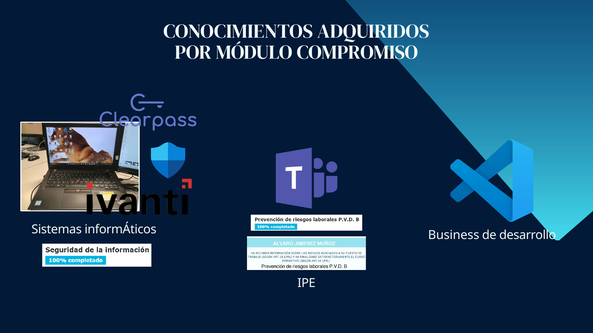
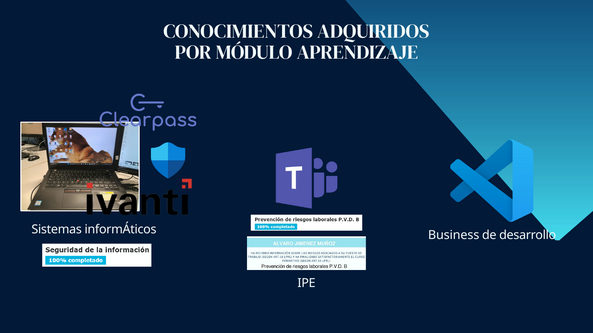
COMPROMISO: COMPROMISO -> APRENDIZAJE
